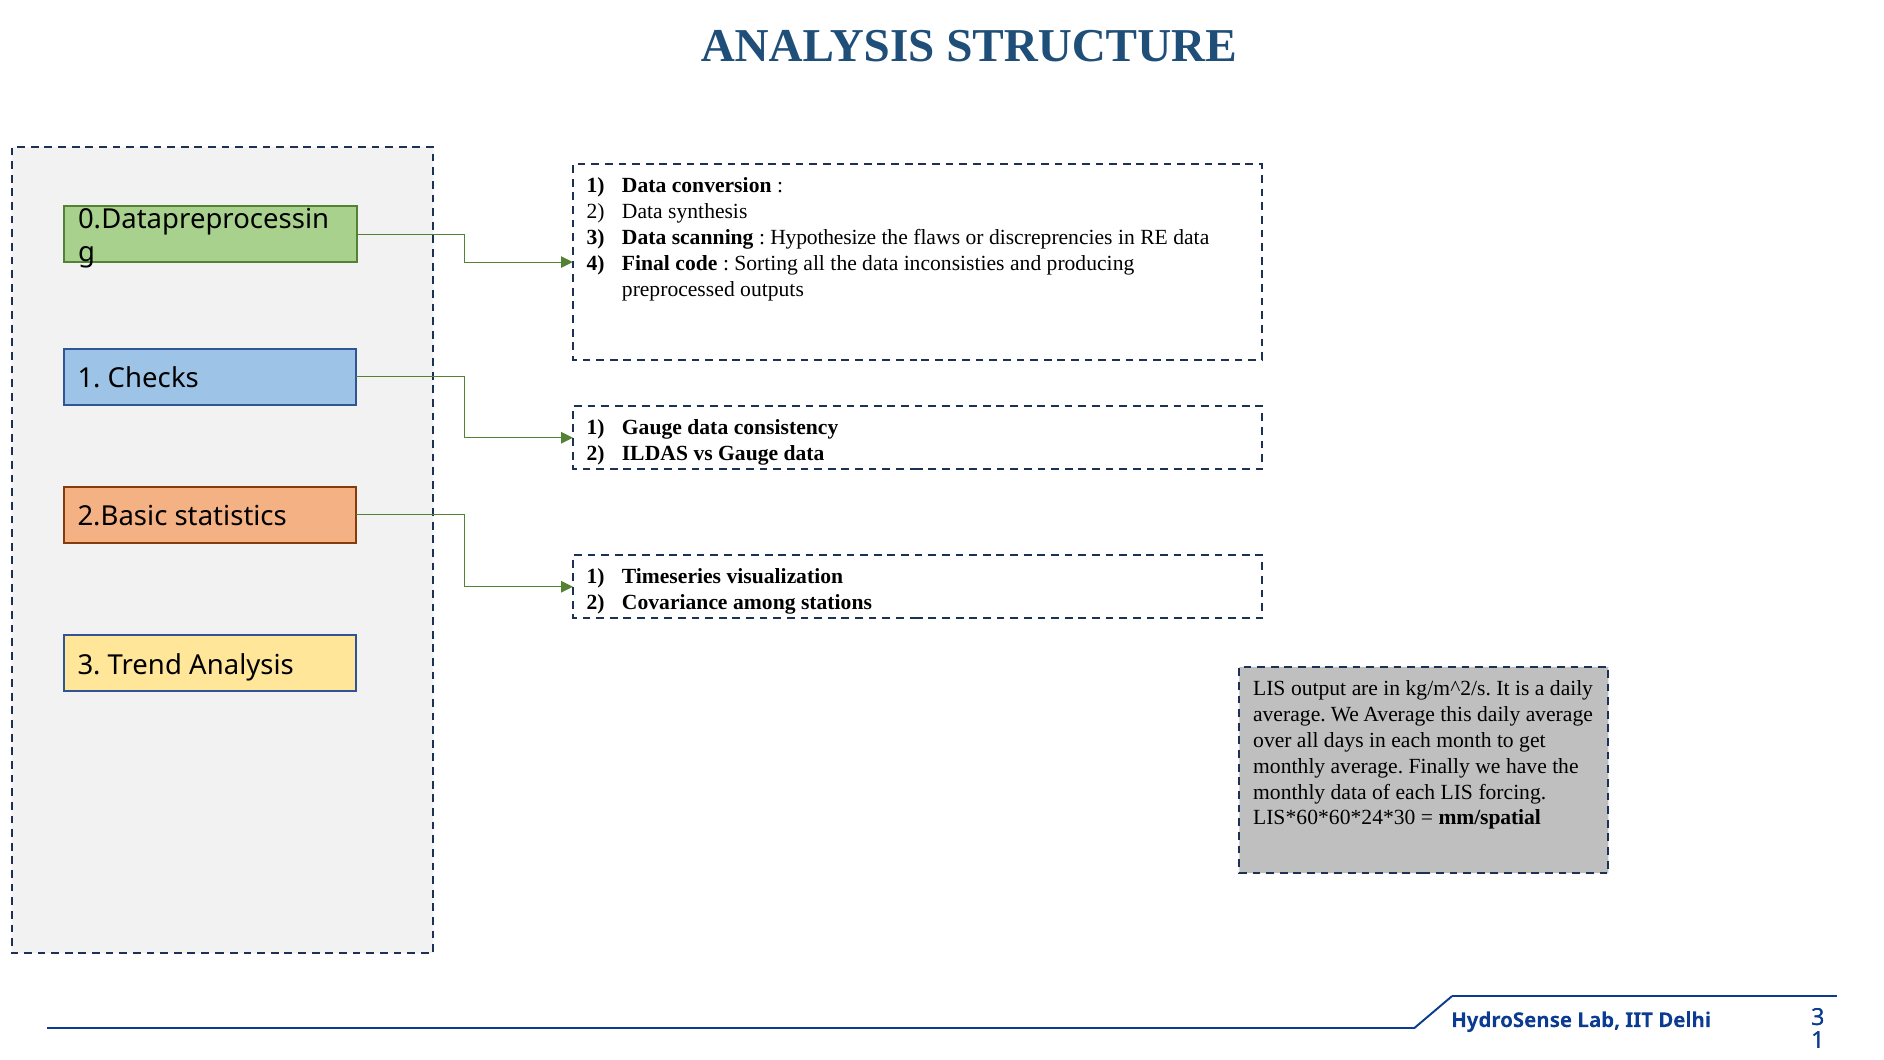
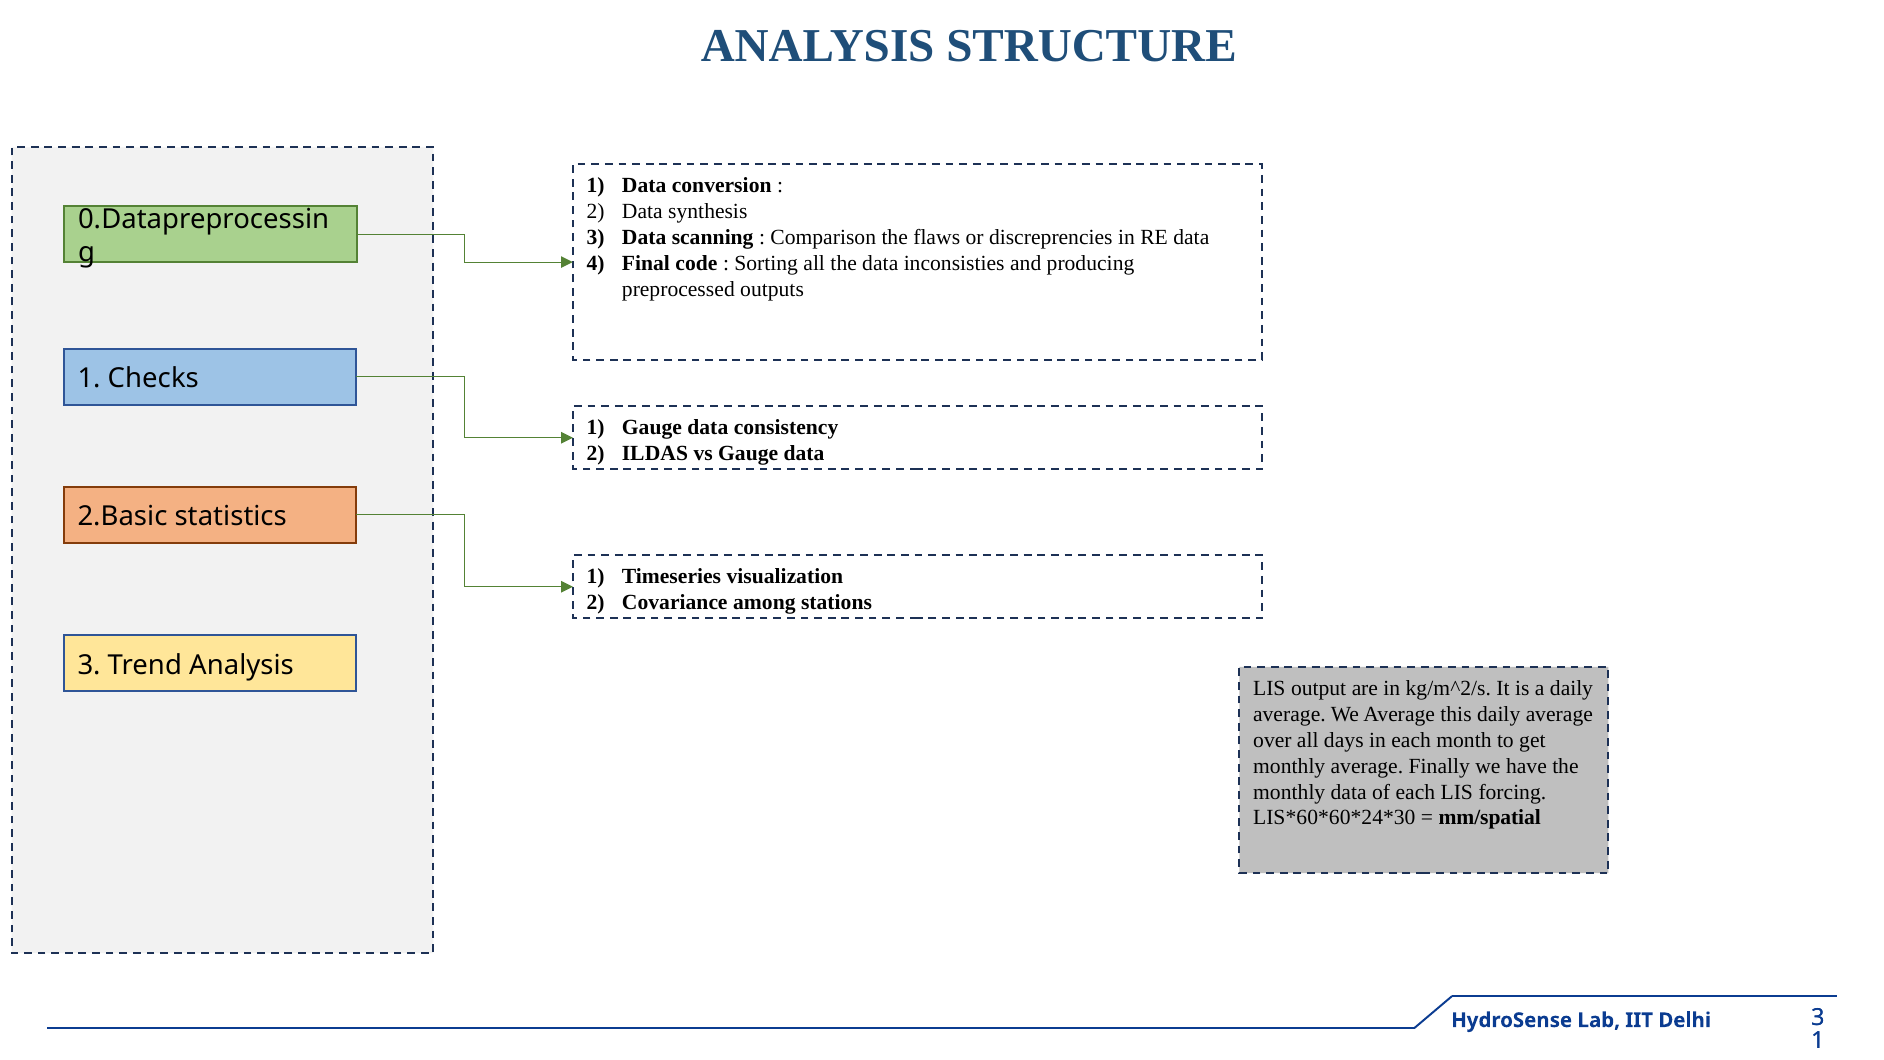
Hypothesize: Hypothesize -> Comparison
